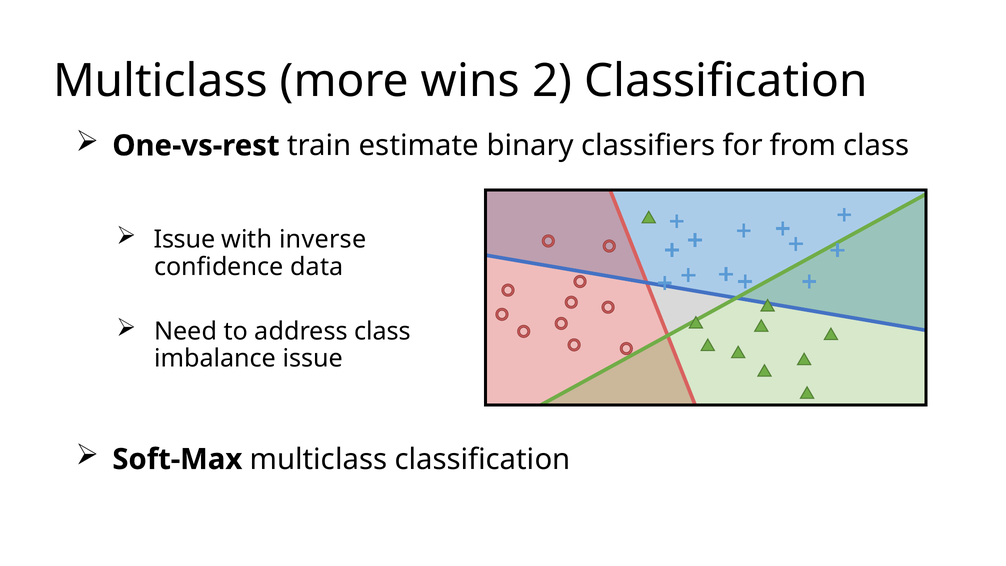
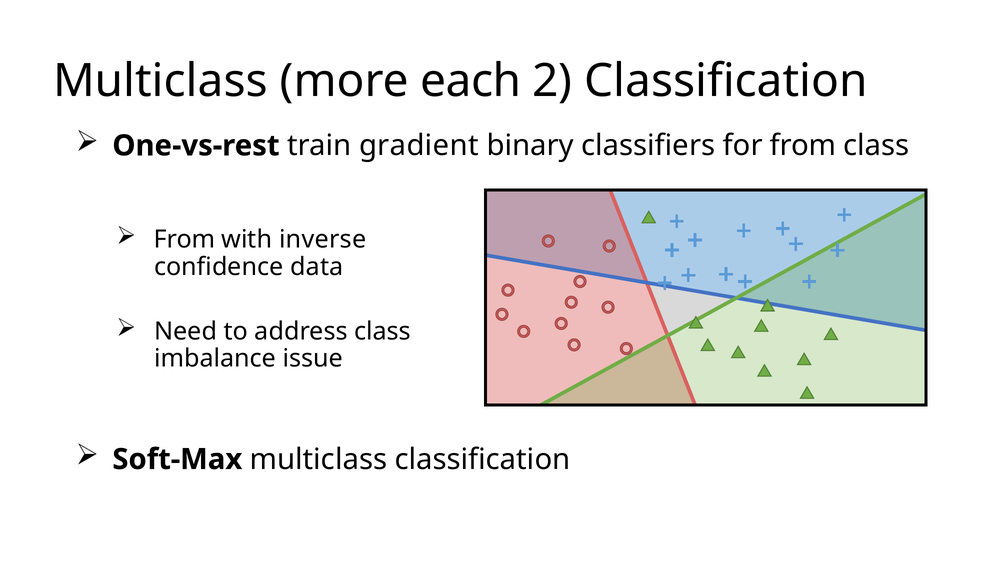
wins: wins -> each
estimate: estimate -> gradient
Issue at (185, 239): Issue -> From
